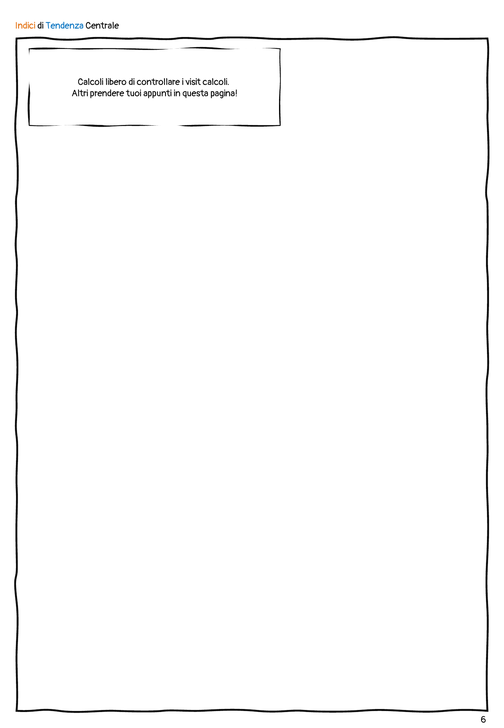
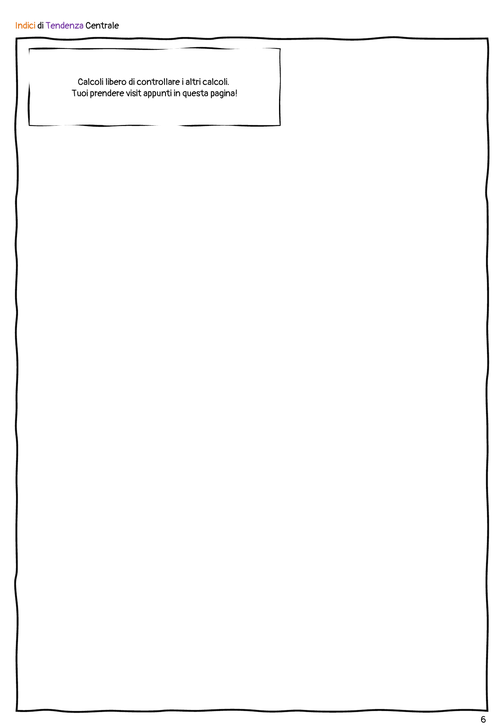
Tendenza colour: blue -> purple
visit: visit -> altri
Altri: Altri -> Tuoi
tuoi: tuoi -> visit
